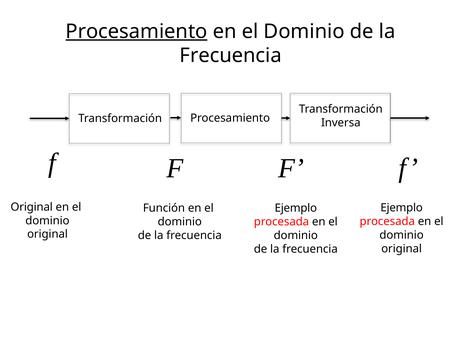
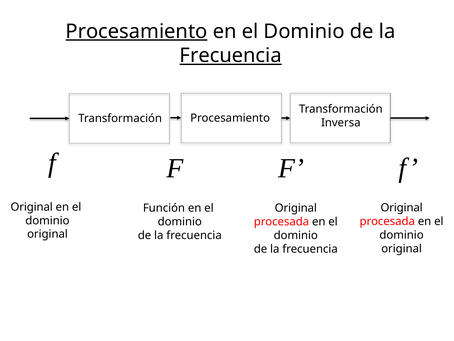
Frecuencia at (231, 56) underline: none -> present
Ejemplo at (402, 207): Ejemplo -> Original
Ejemplo at (296, 208): Ejemplo -> Original
